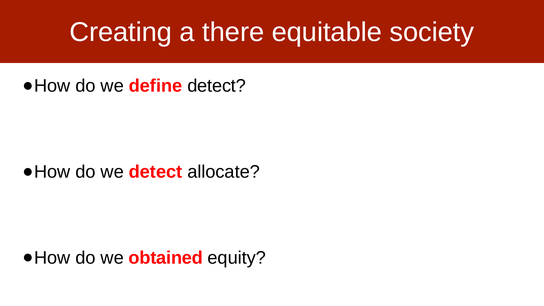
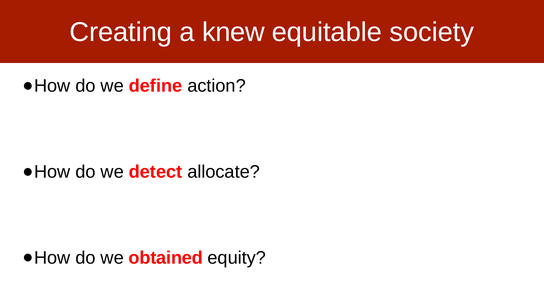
there: there -> knew
define detect: detect -> action
